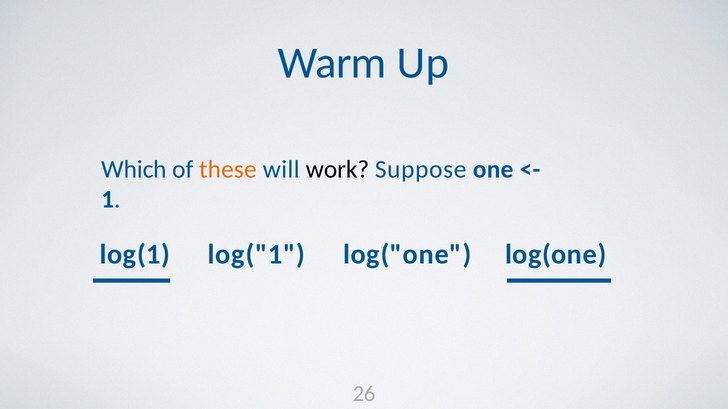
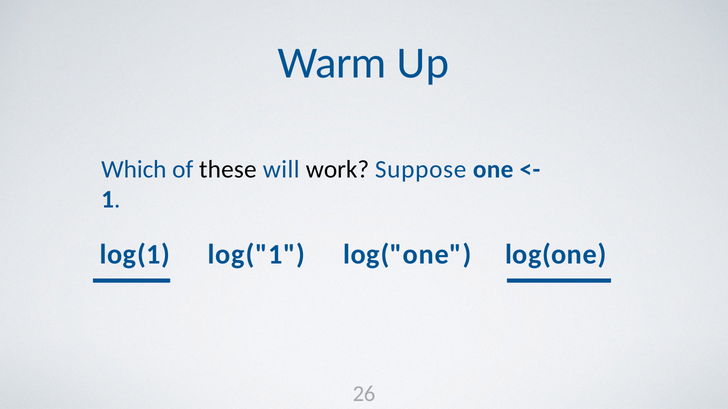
these colour: orange -> black
